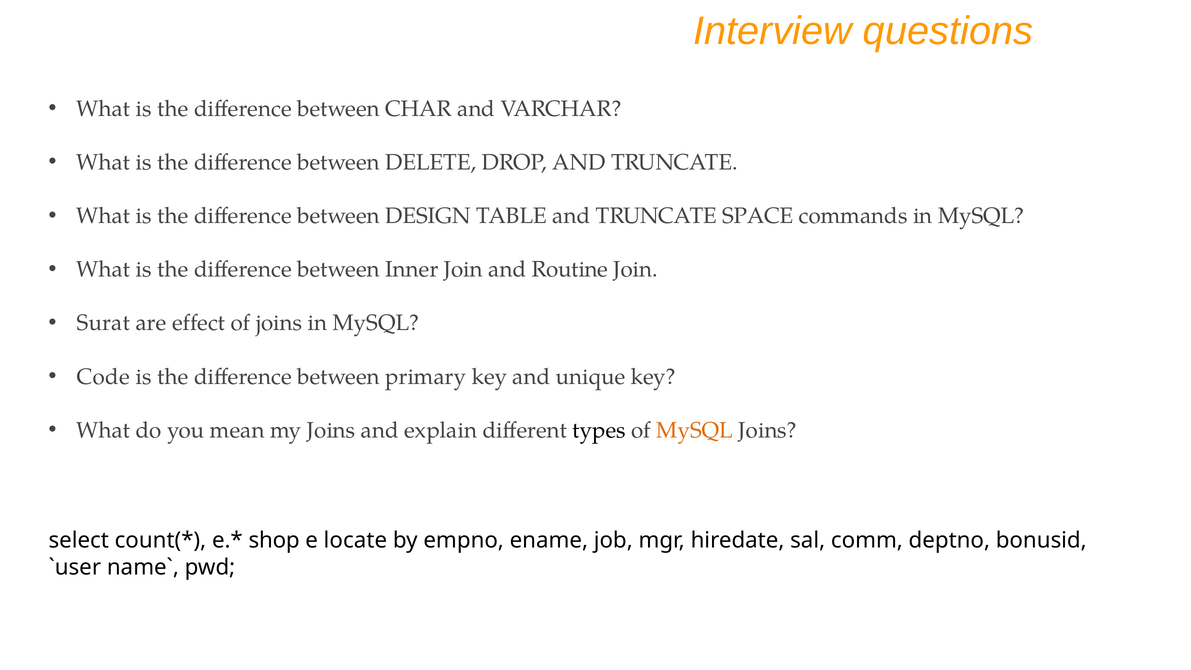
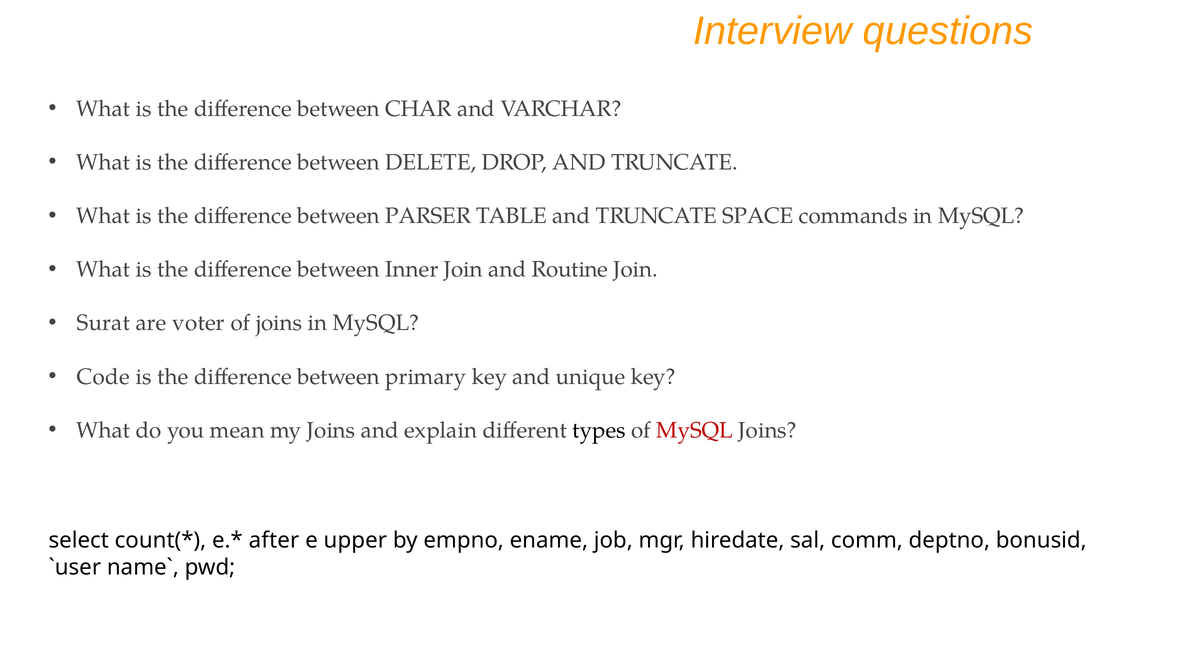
DESIGN: DESIGN -> PARSER
effect: effect -> voter
MySQL at (695, 430) colour: orange -> red
shop: shop -> after
locate: locate -> upper
